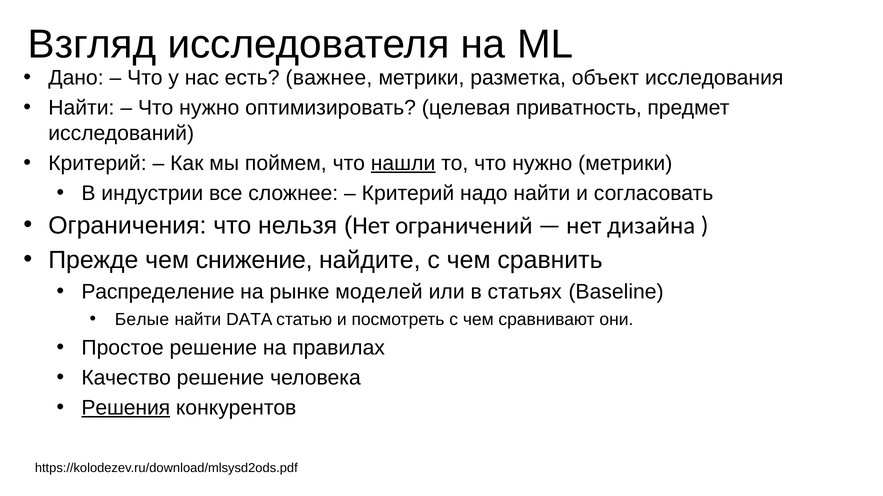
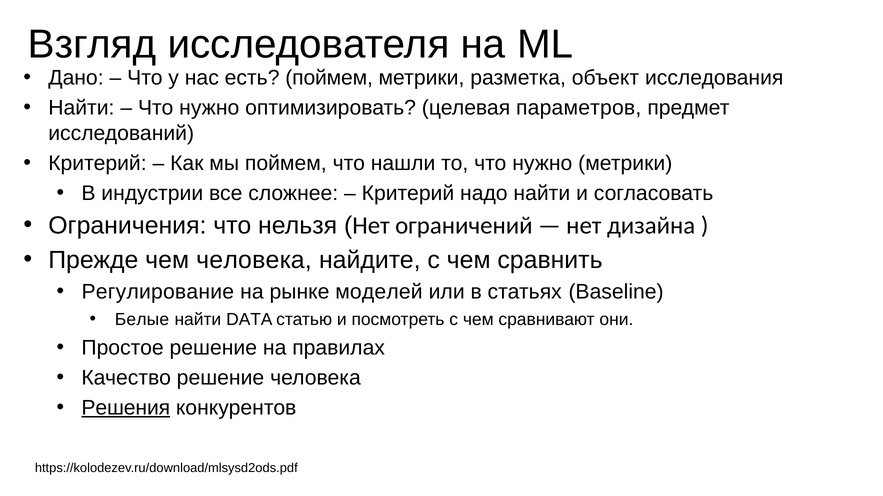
есть важнее: важнее -> поймем
приватность: приватность -> параметров
нашли underline: present -> none
чем снижение: снижение -> человека
Распределение: Распределение -> Регулирование
